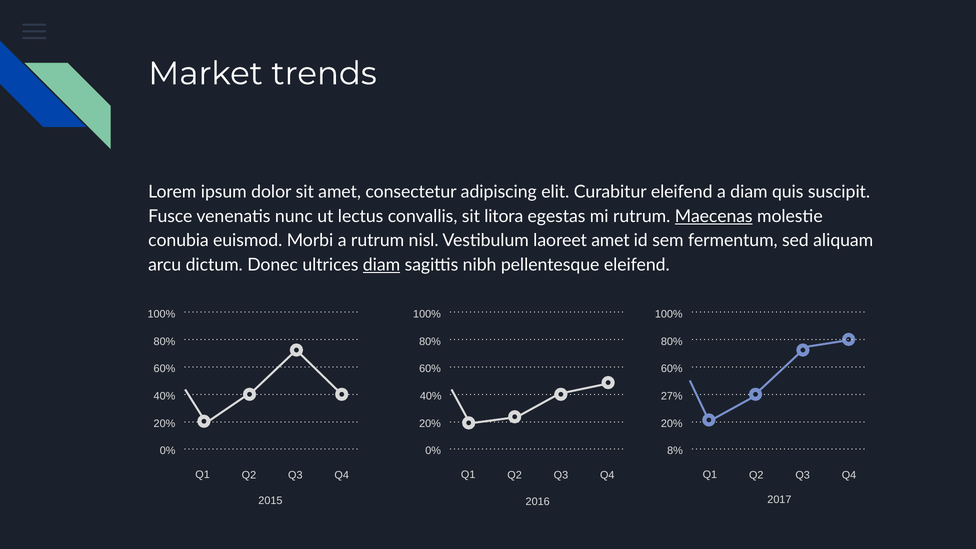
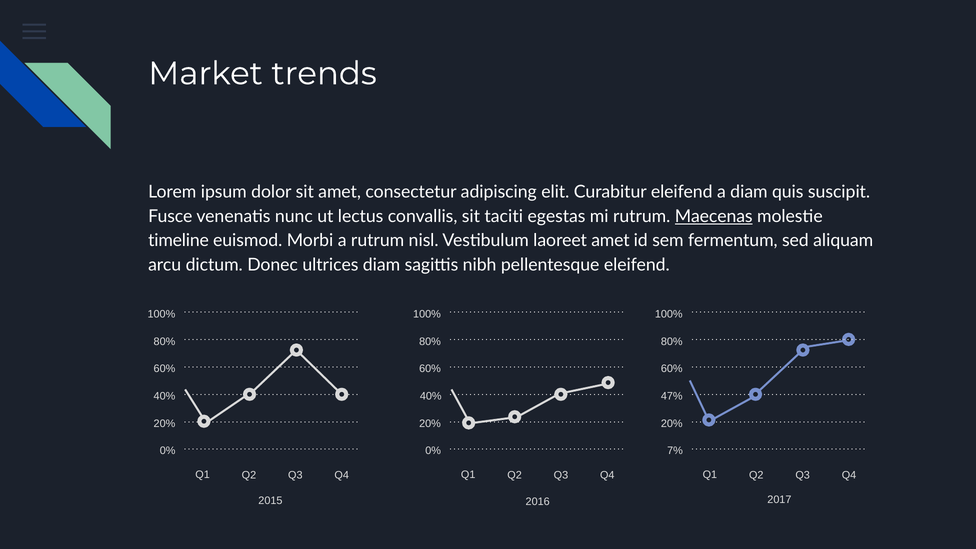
litora: litora -> taciti
conubia: conubia -> timeline
diam at (382, 265) underline: present -> none
27%: 27% -> 47%
8%: 8% -> 7%
